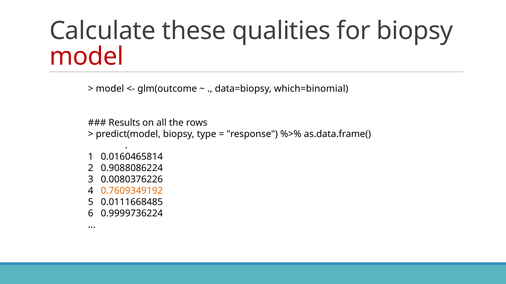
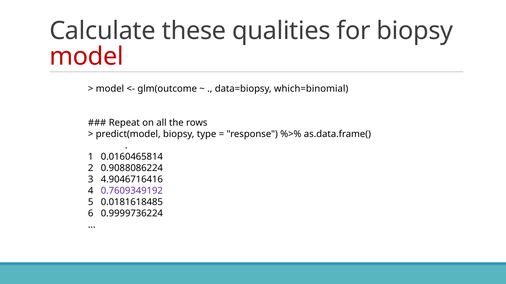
Results: Results -> Repeat
0.0080376226: 0.0080376226 -> 4.9046716416
0.7609349192 colour: orange -> purple
0.0111668485: 0.0111668485 -> 0.0181618485
